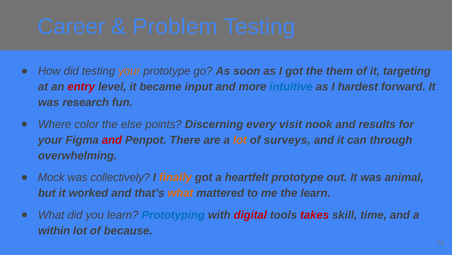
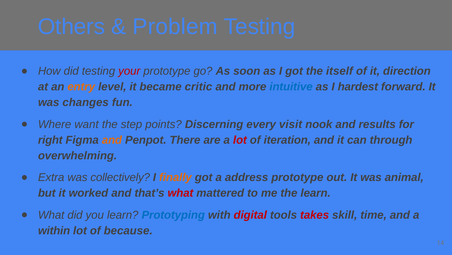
Career: Career -> Others
your at (129, 71) colour: orange -> red
them: them -> itself
targeting: targeting -> direction
entry colour: red -> orange
input: input -> critic
research: research -> changes
color: color -> want
else: else -> step
your at (50, 140): your -> right
and at (112, 140) colour: red -> orange
lot at (240, 140) colour: orange -> red
surveys: surveys -> iteration
Mock: Mock -> Extra
heartfelt: heartfelt -> address
what at (180, 193) colour: orange -> red
